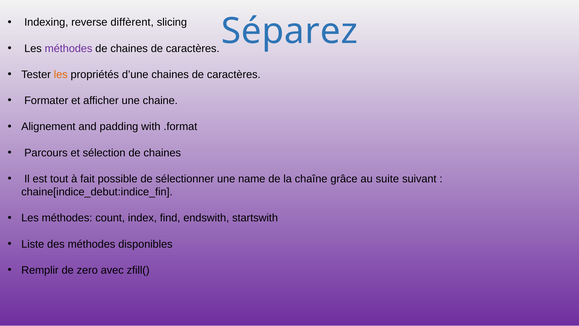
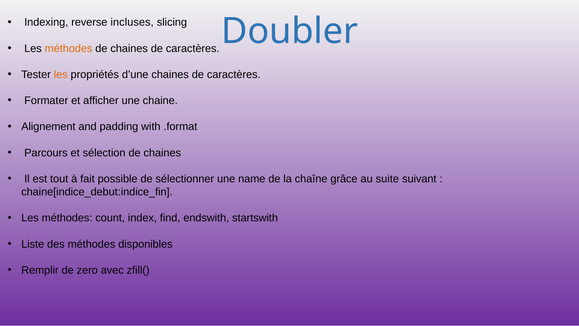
diffèrent: diffèrent -> incluses
Séparez: Séparez -> Doubler
méthodes at (69, 48) colour: purple -> orange
